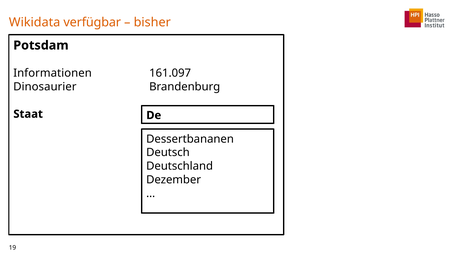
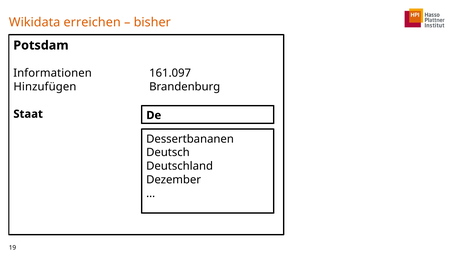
verfügbar: verfügbar -> erreichen
Dinosaurier at (45, 87): Dinosaurier -> Hinzufügen
